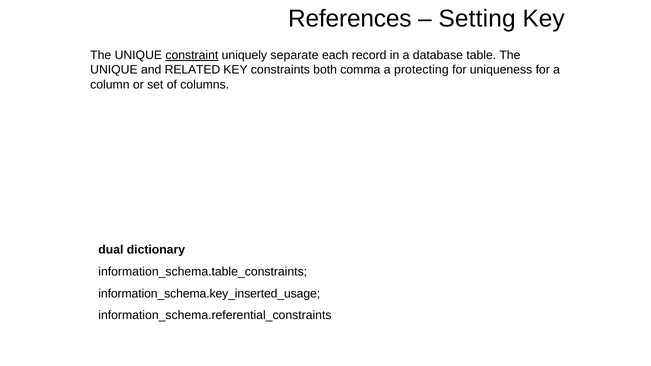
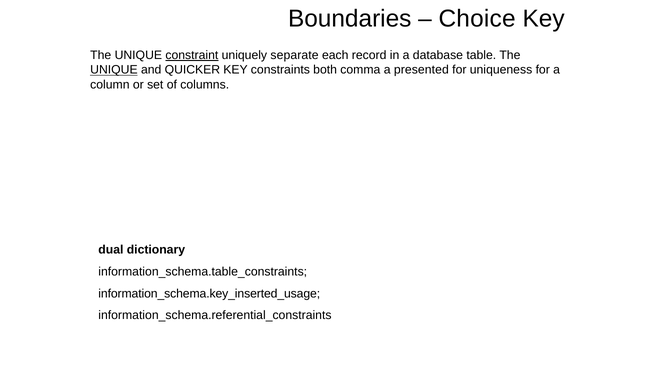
References: References -> Boundaries
Setting: Setting -> Choice
UNIQUE at (114, 70) underline: none -> present
RELATED: RELATED -> QUICKER
protecting: protecting -> presented
